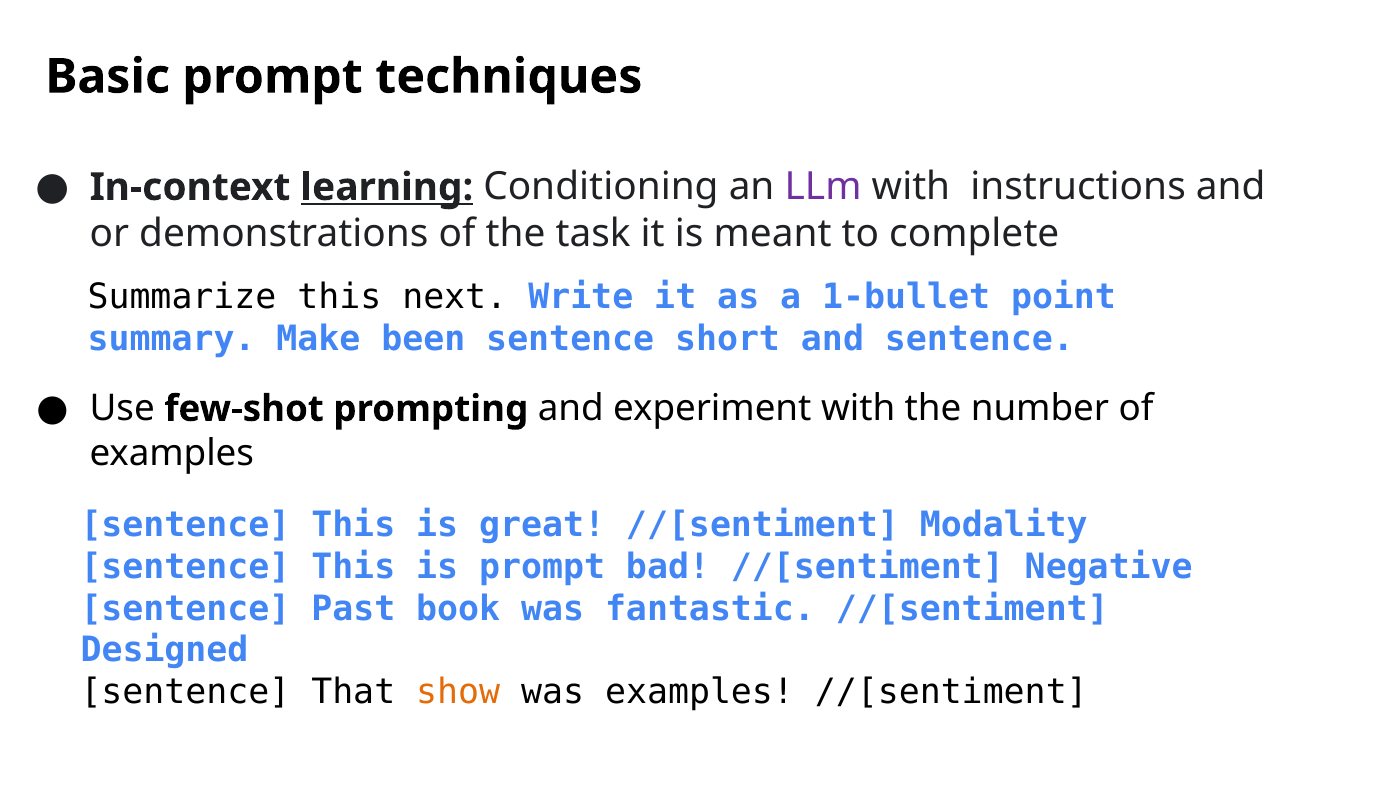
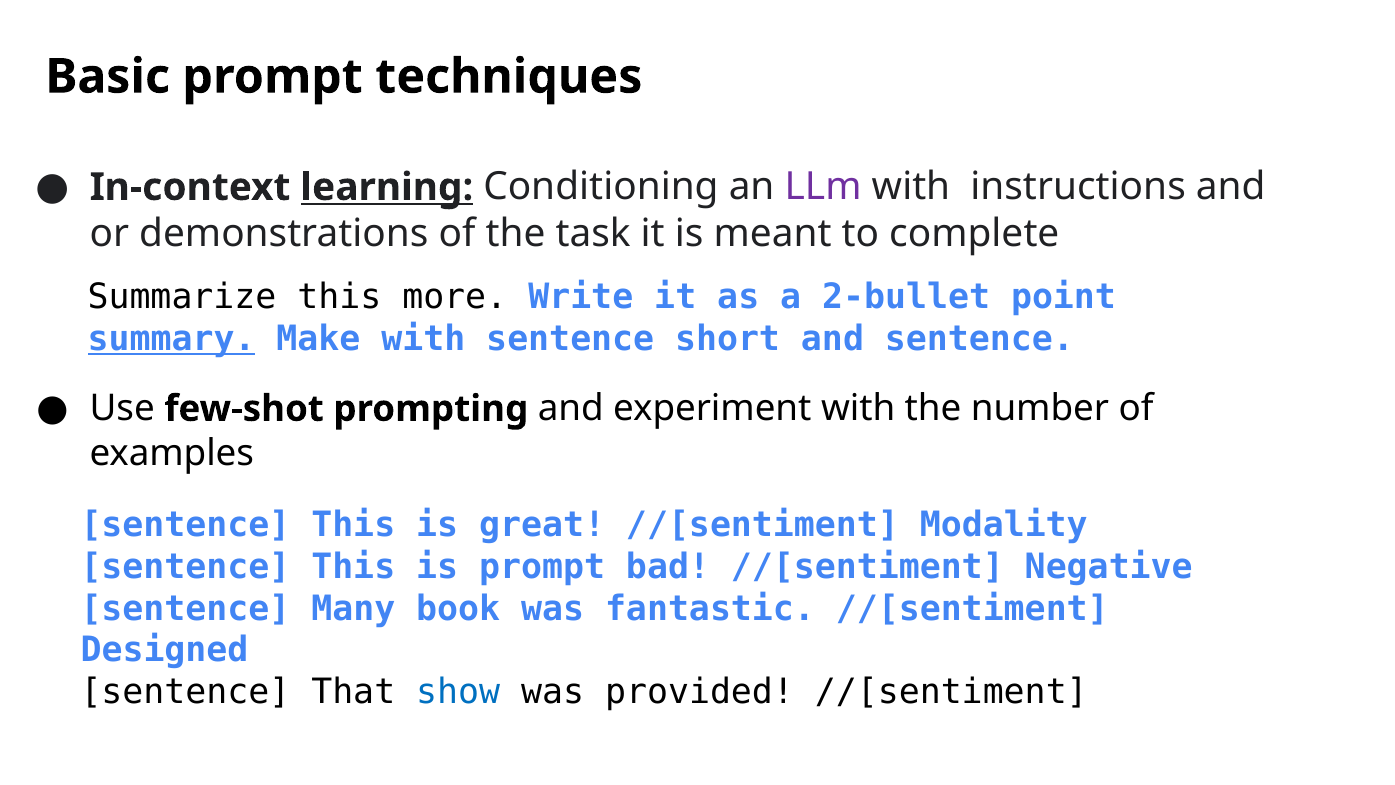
next: next -> more
1-bullet: 1-bullet -> 2-bullet
summary underline: none -> present
Make been: been -> with
Past: Past -> Many
show colour: orange -> blue
was examples: examples -> provided
